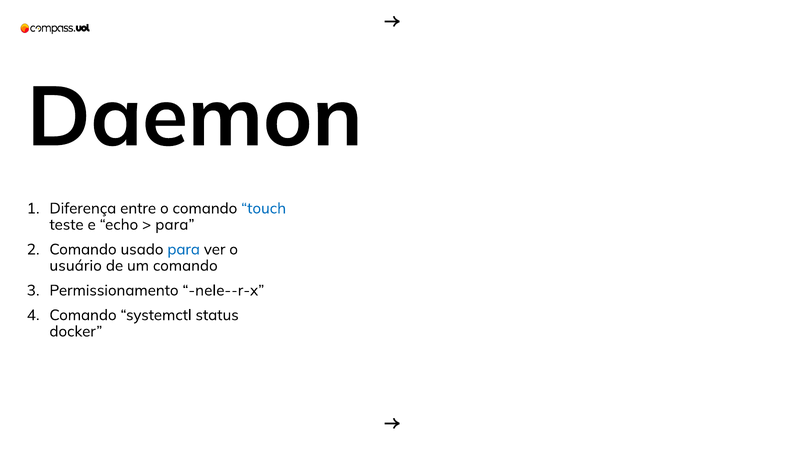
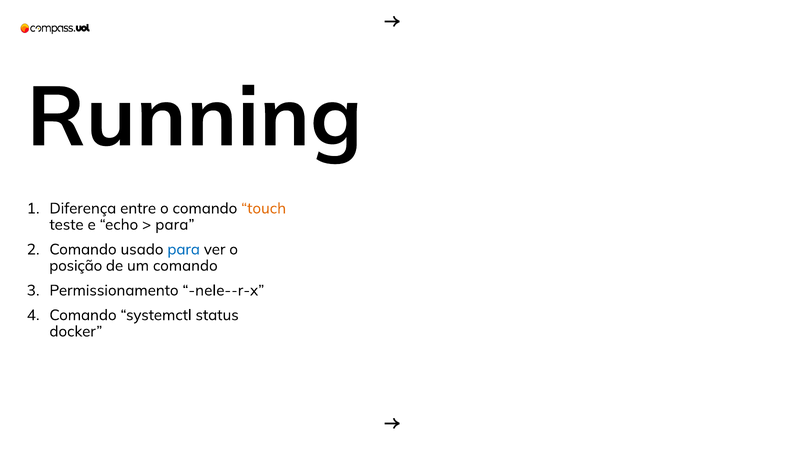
Daemon: Daemon -> Running
touch colour: blue -> orange
usuário: usuário -> posição
